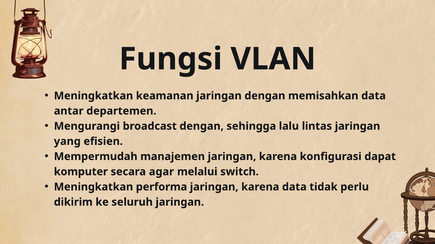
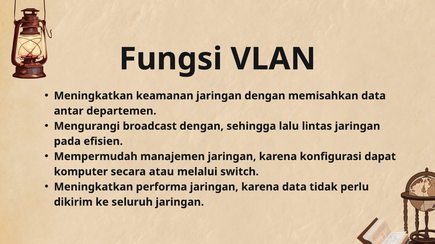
yang: yang -> pada
agar: agar -> atau
